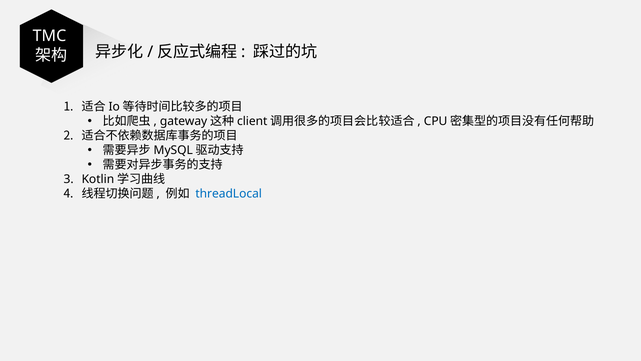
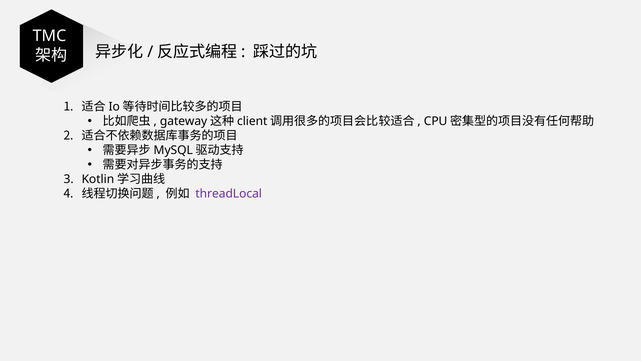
threadLocal colour: blue -> purple
